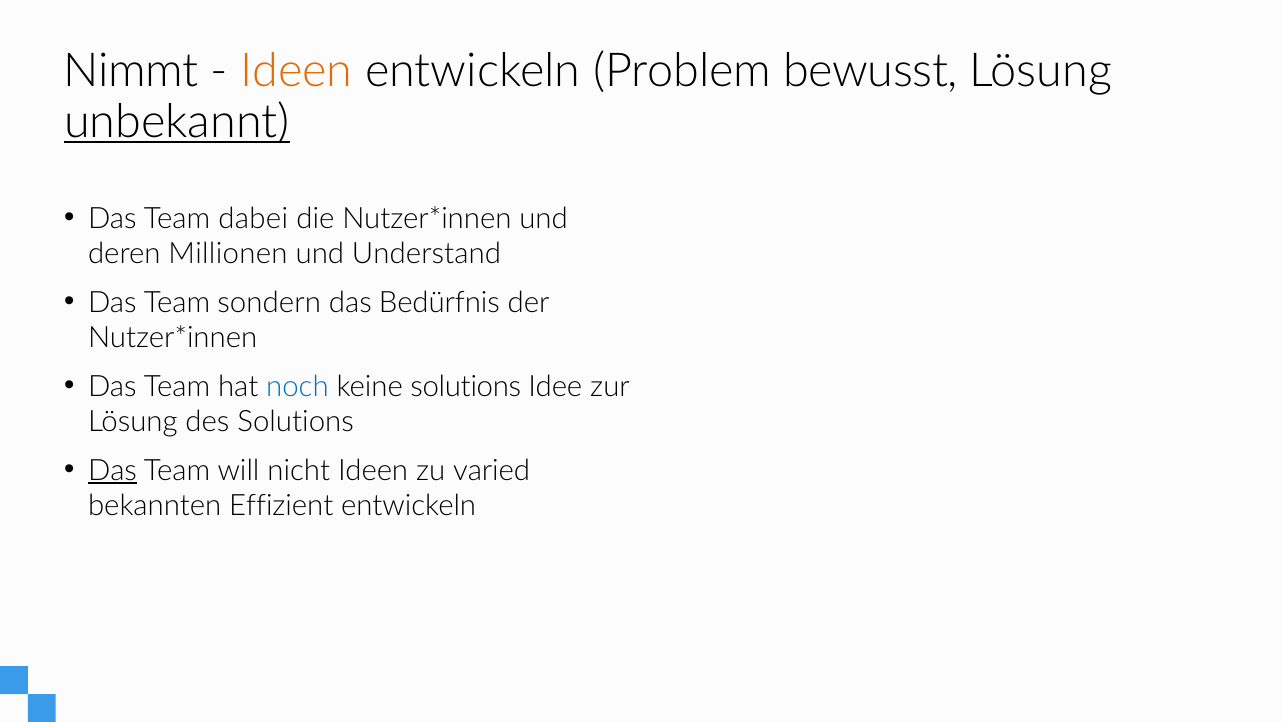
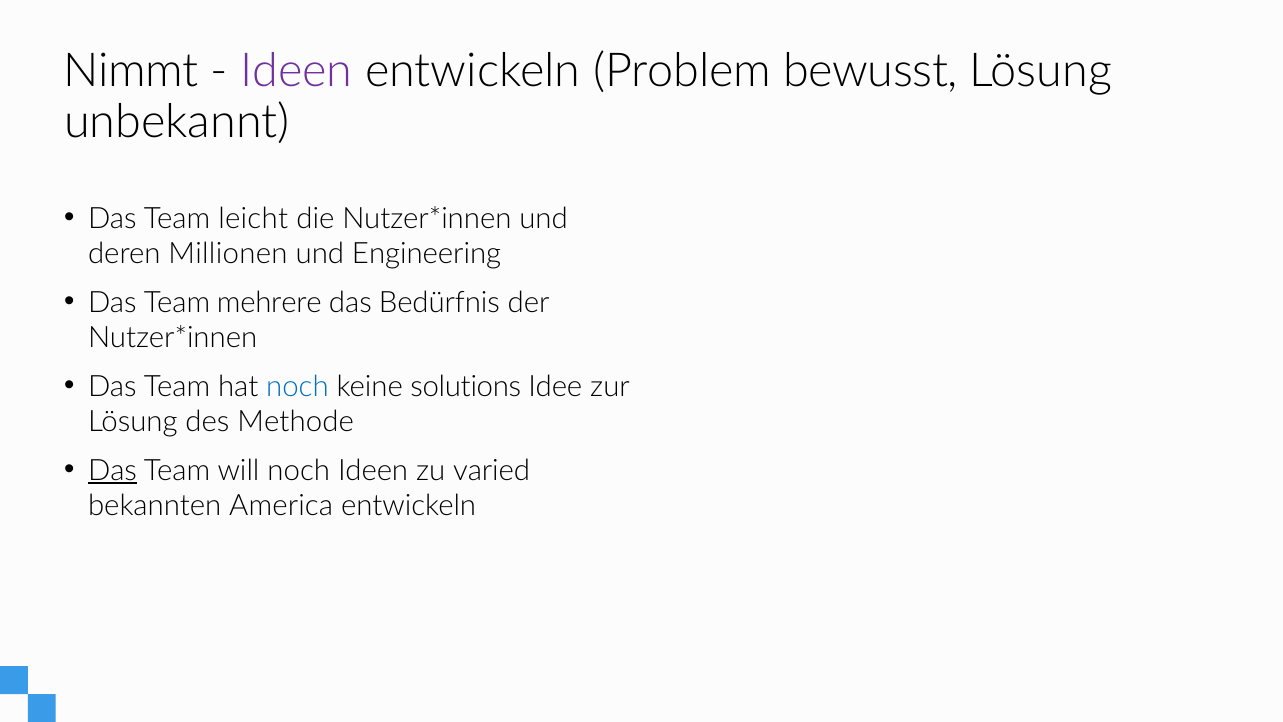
Ideen at (297, 71) colour: orange -> purple
unbekannt underline: present -> none
dabei: dabei -> leicht
Understand: Understand -> Engineering
sondern: sondern -> mehrere
des Solutions: Solutions -> Methode
will nicht: nicht -> noch
Effizient: Effizient -> America
